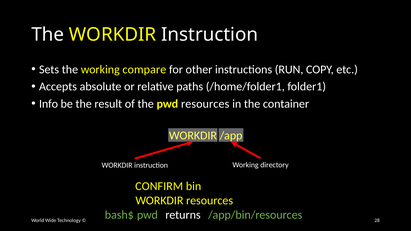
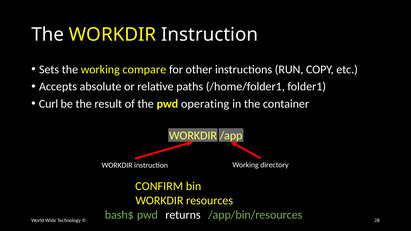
Info: Info -> Curl
pwd resources: resources -> operating
